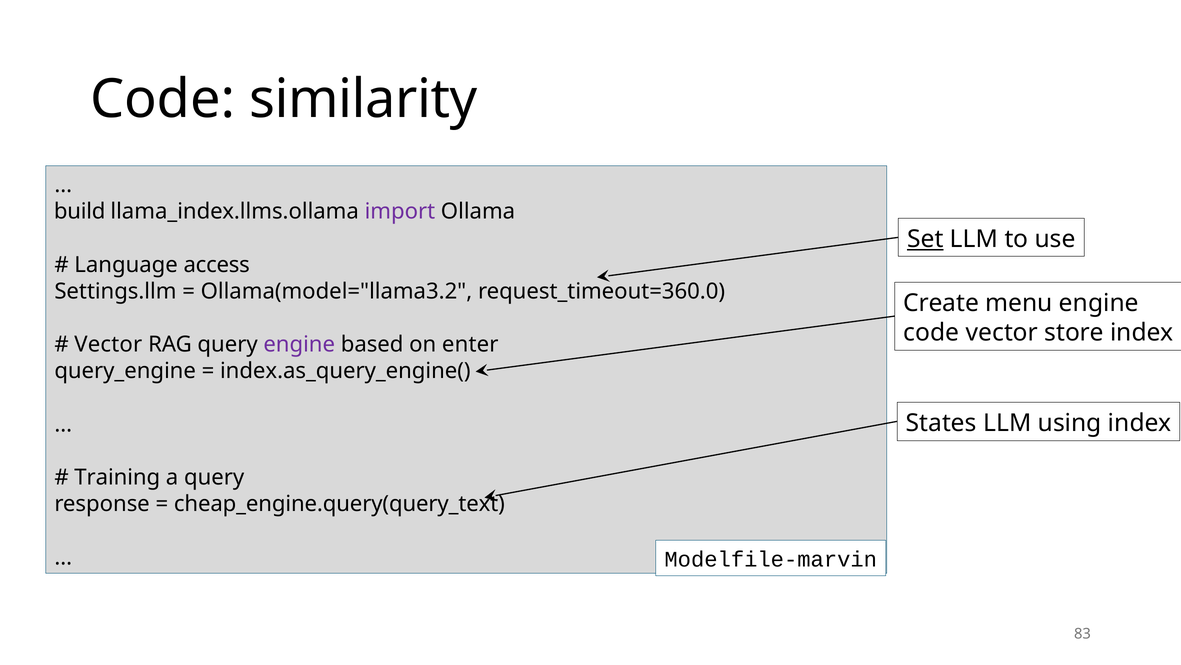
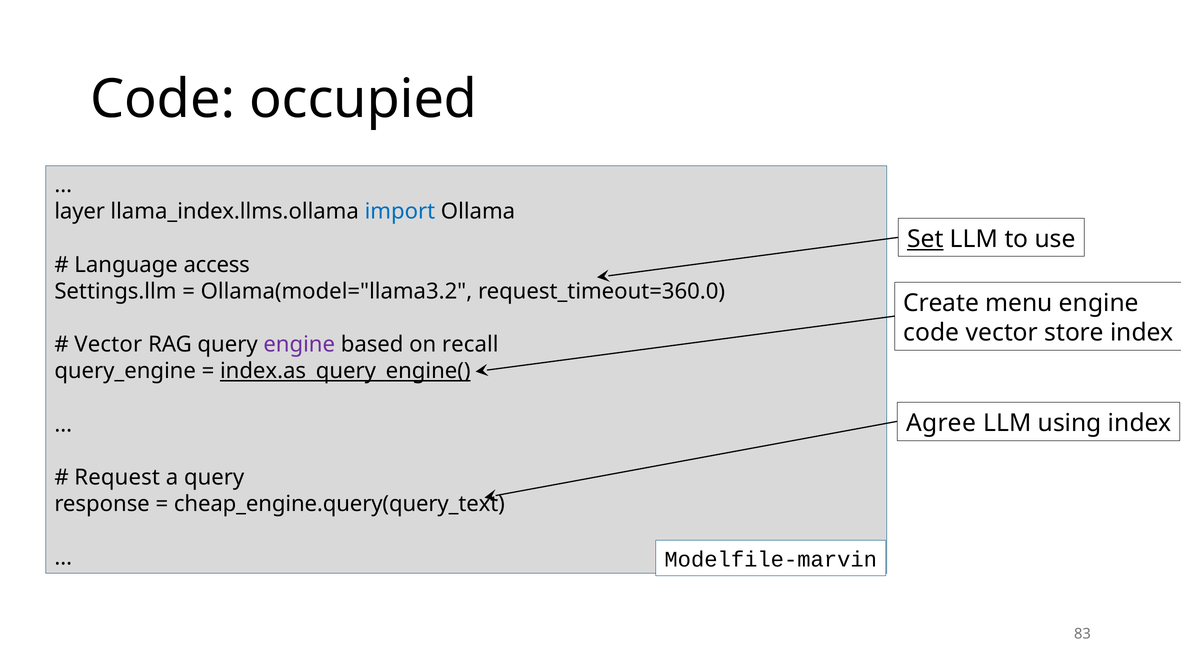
similarity: similarity -> occupied
build: build -> layer
import colour: purple -> blue
enter: enter -> recall
index.as_query_engine( underline: none -> present
States: States -> Agree
Training: Training -> Request
